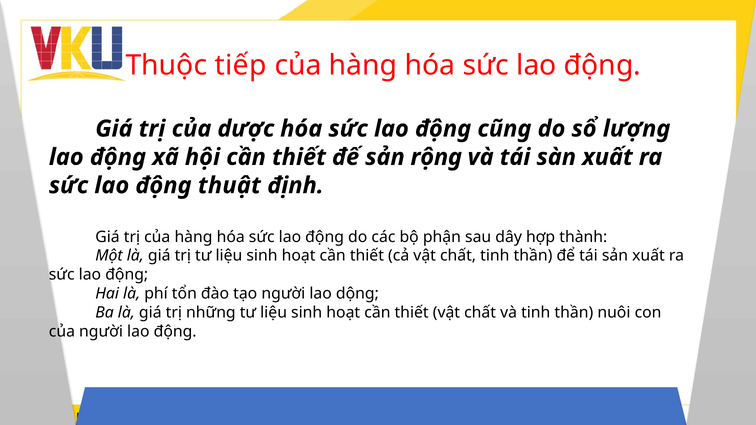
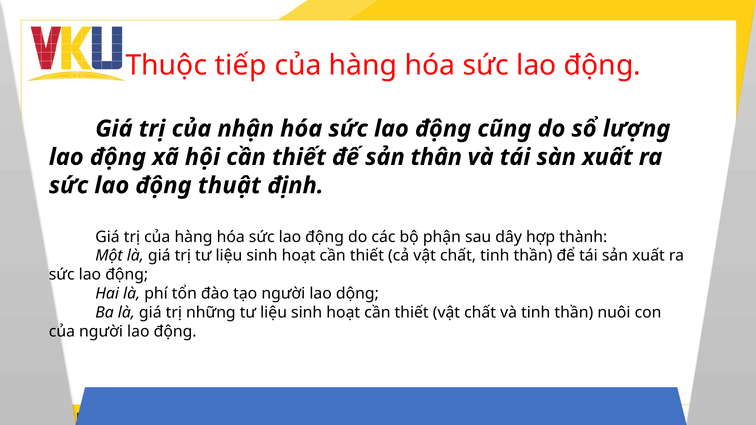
dược: dược -> nhận
rộng: rộng -> thân
